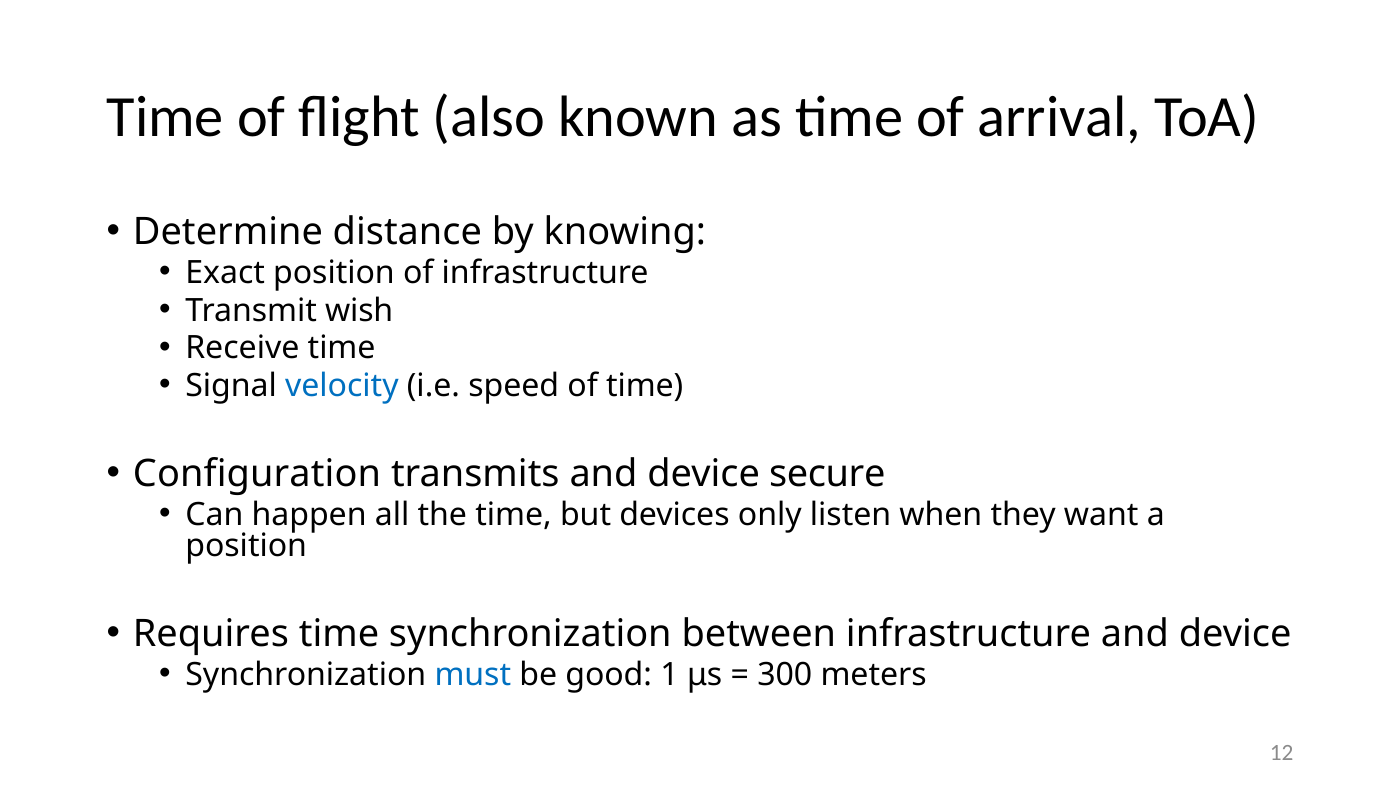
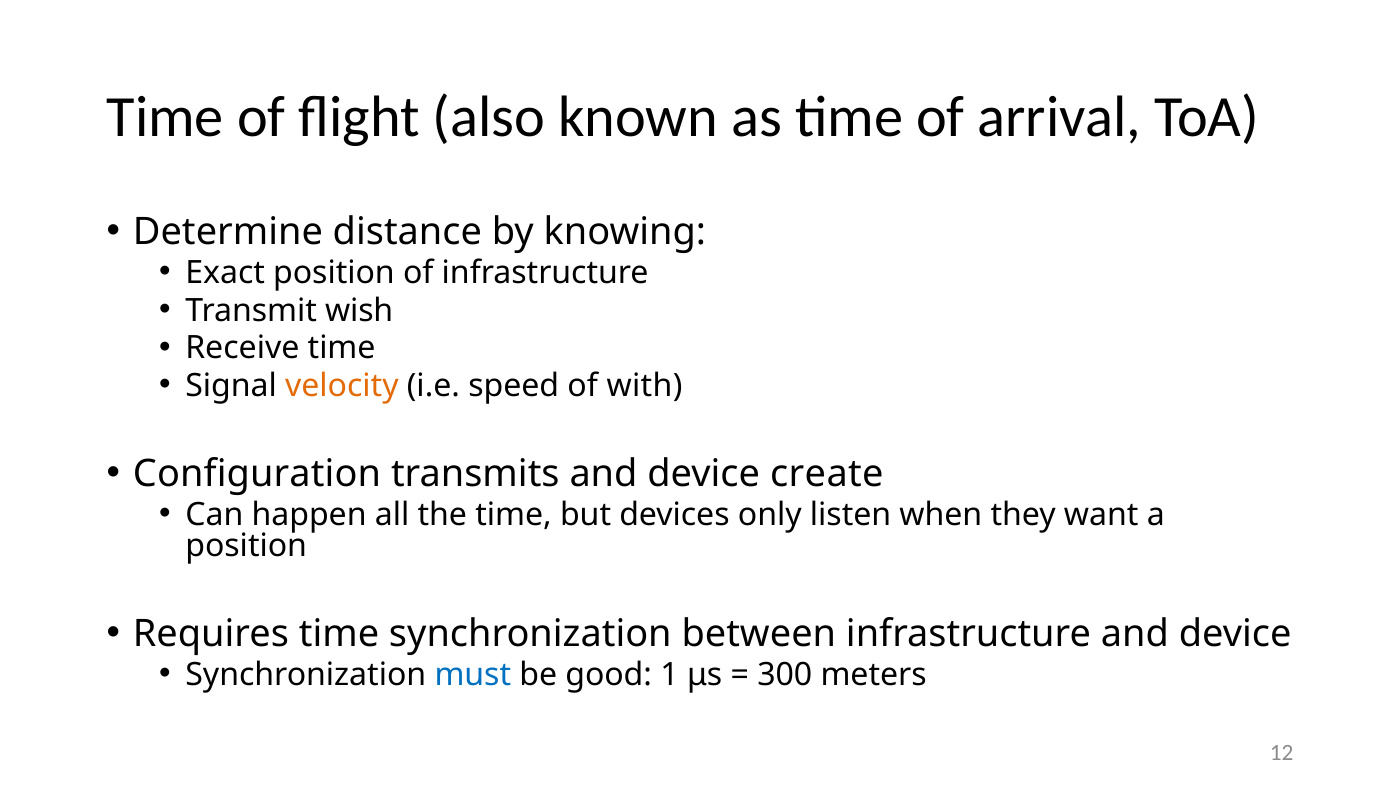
velocity colour: blue -> orange
of time: time -> with
secure: secure -> create
